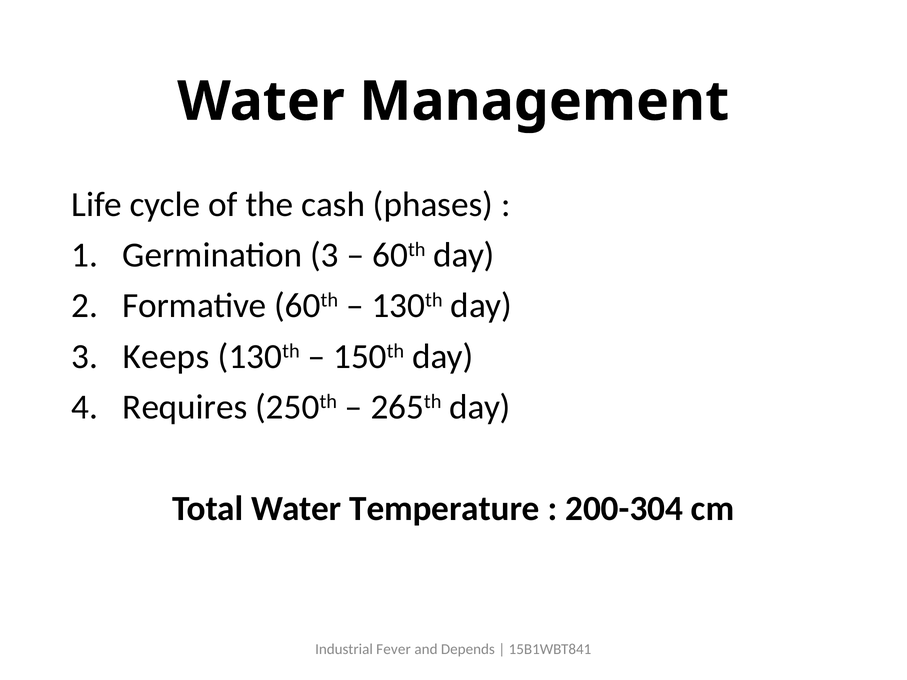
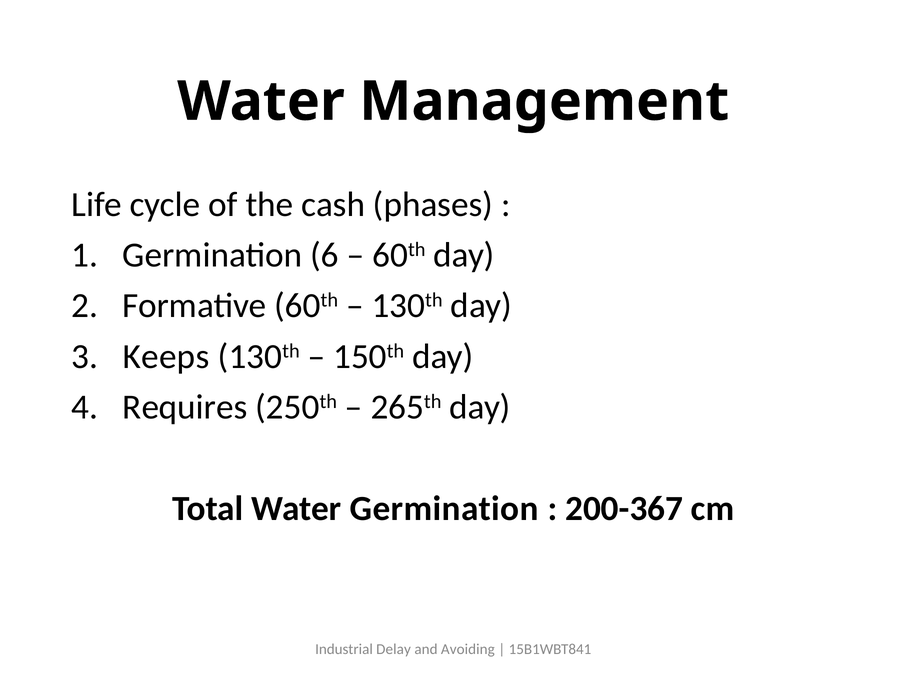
Germination 3: 3 -> 6
Water Temperature: Temperature -> Germination
200-304: 200-304 -> 200-367
Fever: Fever -> Delay
Depends: Depends -> Avoiding
